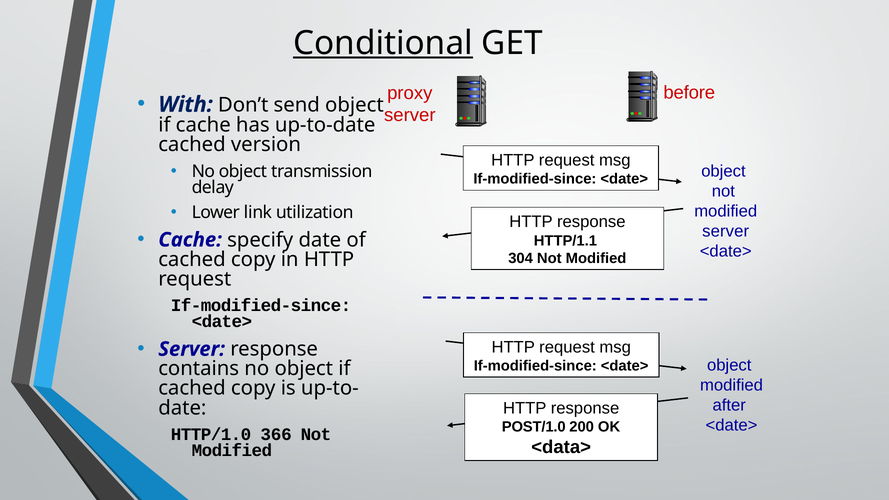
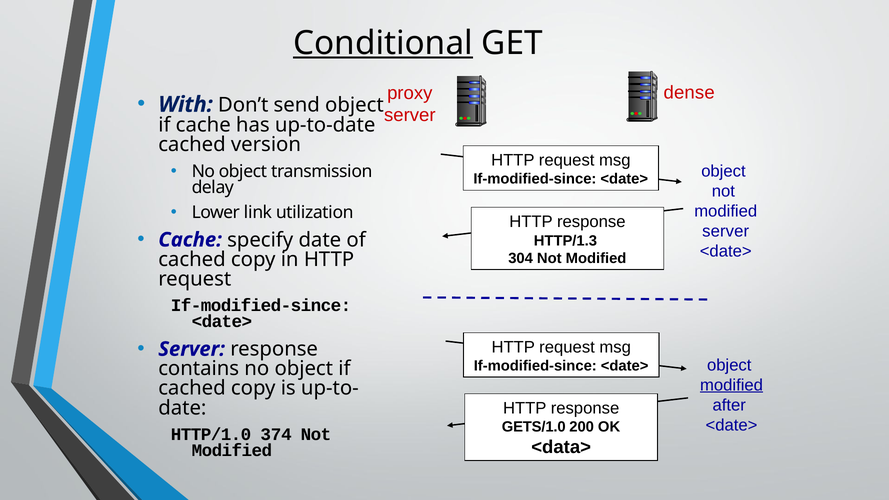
before: before -> dense
HTTP/1.1: HTTP/1.1 -> HTTP/1.3
modified at (732, 385) underline: none -> present
POST/1.0: POST/1.0 -> GETS/1.0
366: 366 -> 374
